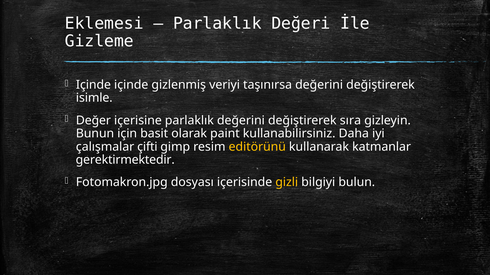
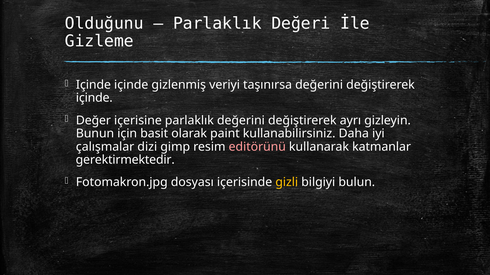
Eklemesi: Eklemesi -> Olduğunu
isimle at (94, 98): isimle -> içinde
sıra: sıra -> ayrı
çifti: çifti -> dizi
editörünü colour: yellow -> pink
